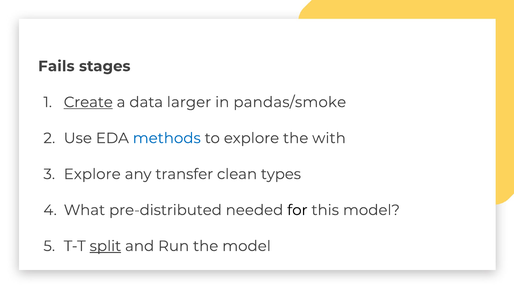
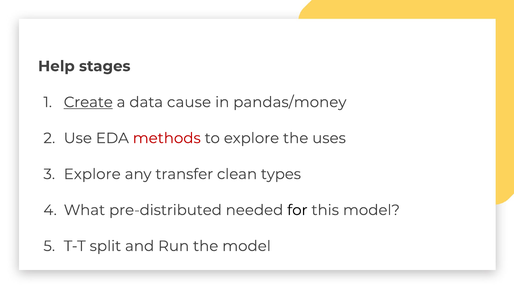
Fails: Fails -> Help
larger: larger -> cause
pandas/smoke: pandas/smoke -> pandas/money
methods colour: blue -> red
with: with -> uses
split underline: present -> none
